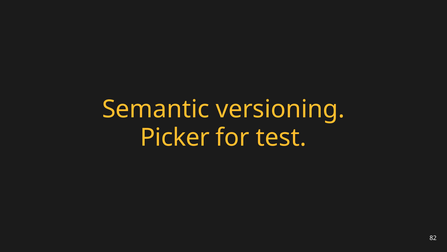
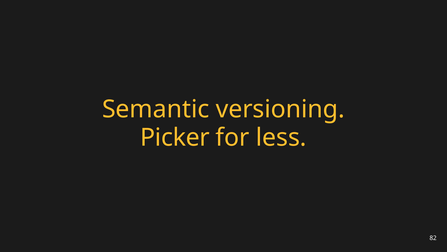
test: test -> less
